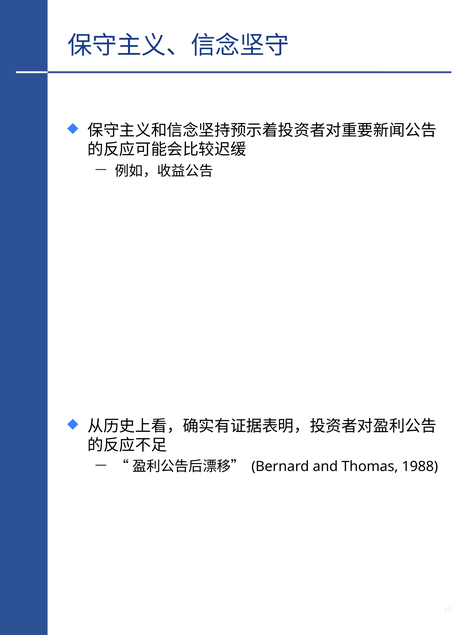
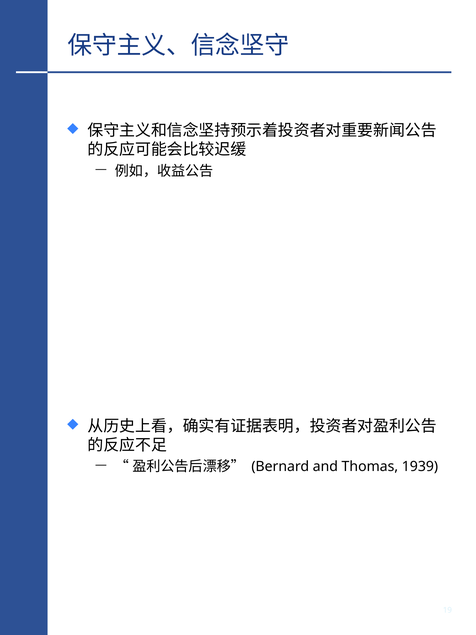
1988: 1988 -> 1939
